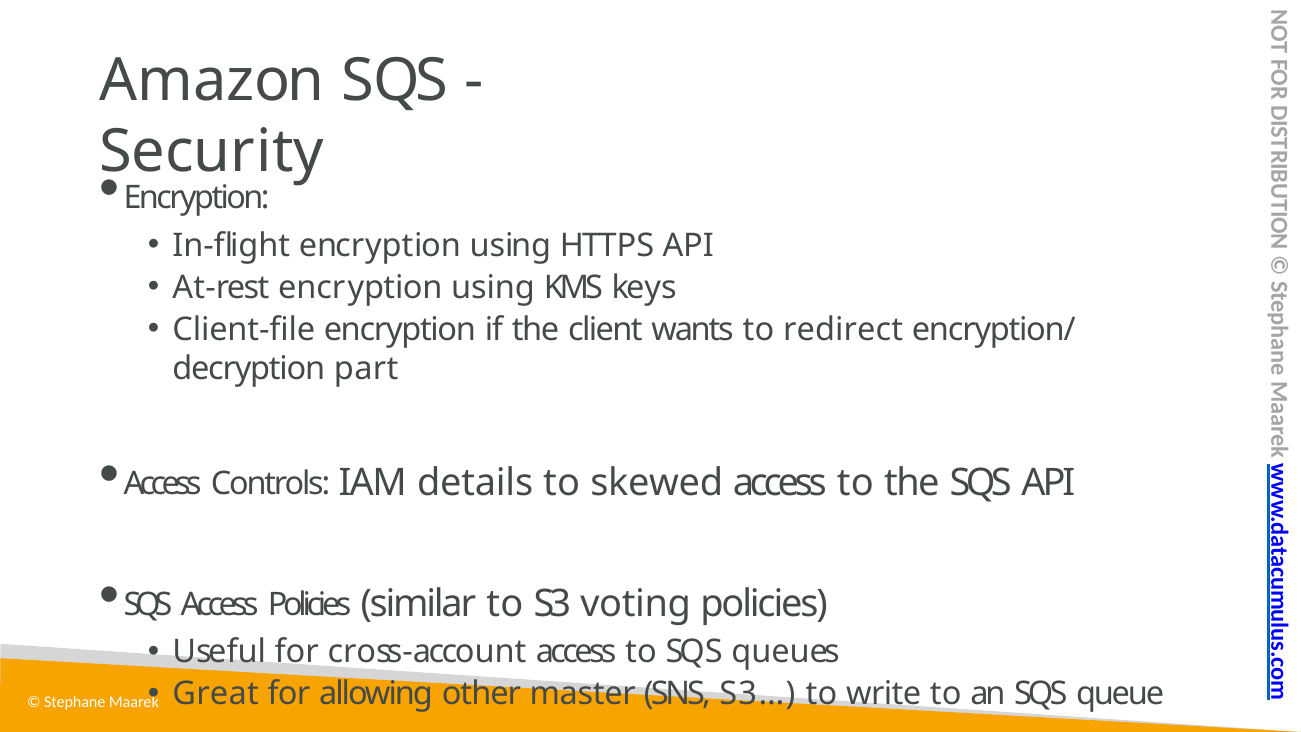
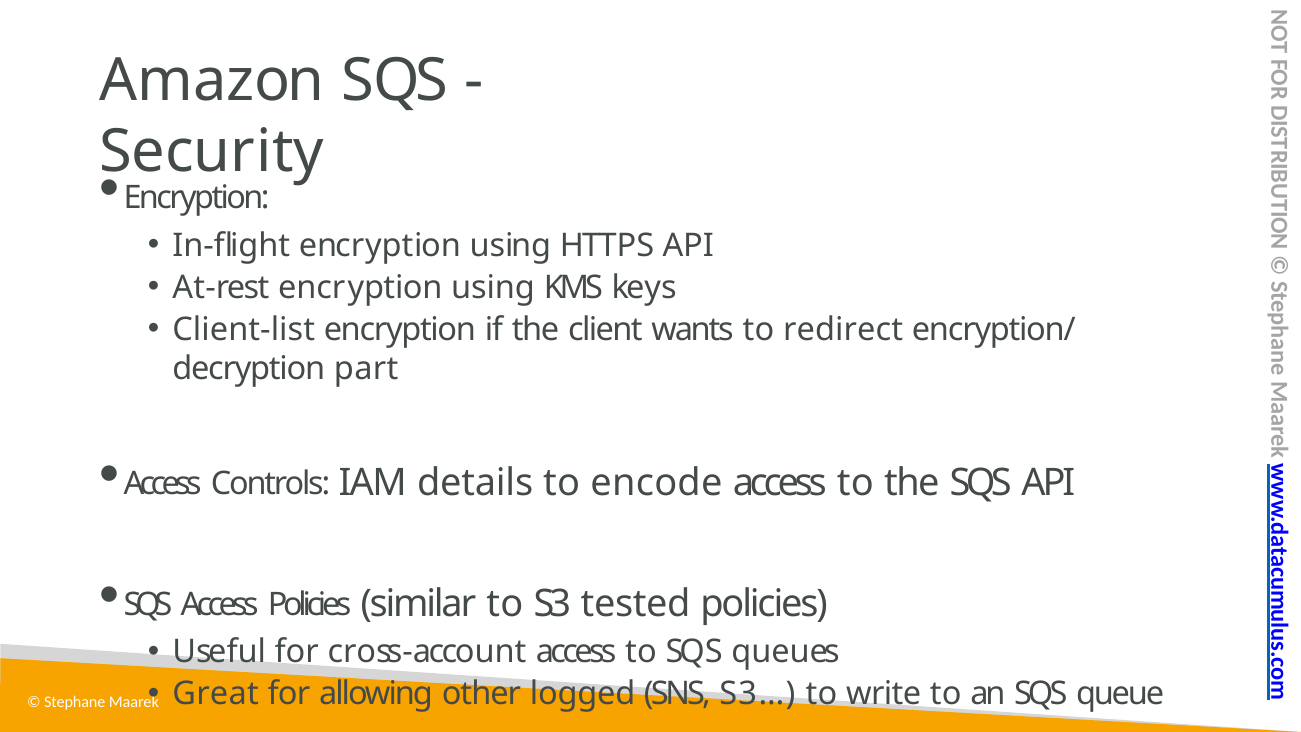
Client-file: Client-file -> Client-list
skewed: skewed -> encode
voting: voting -> tested
master: master -> logged
